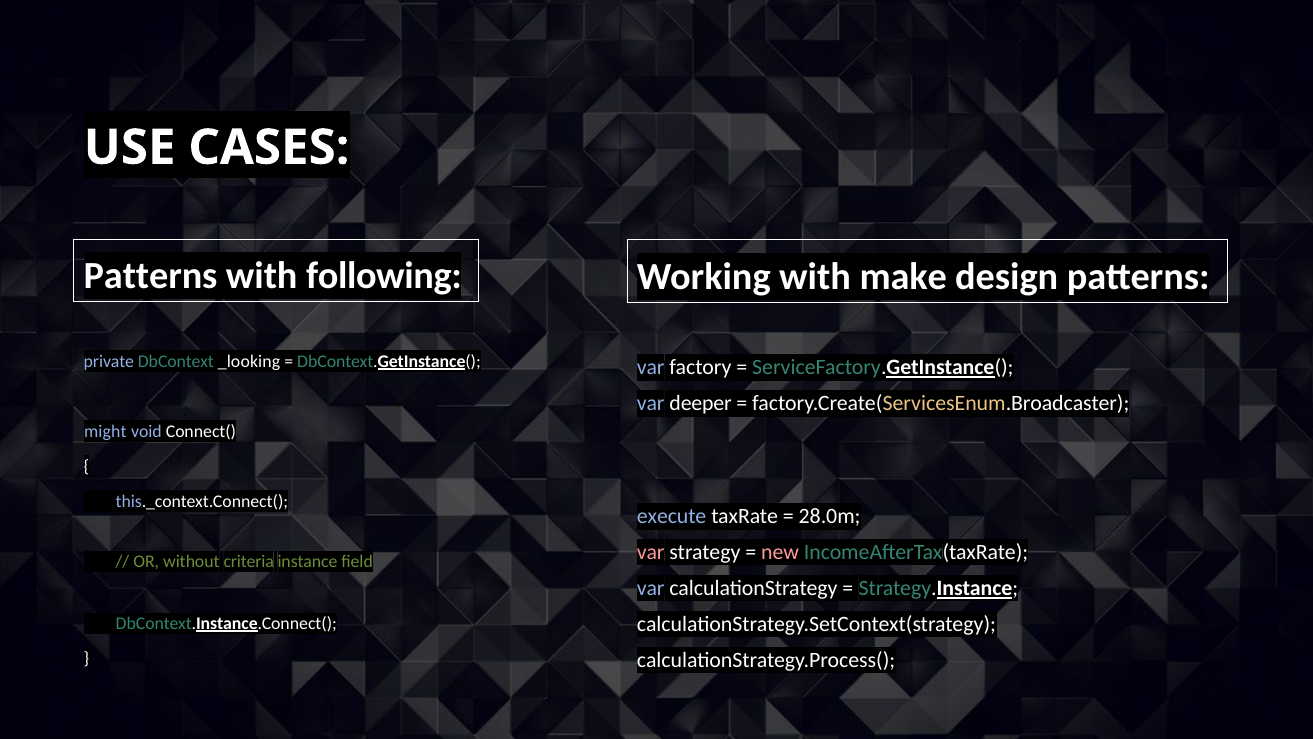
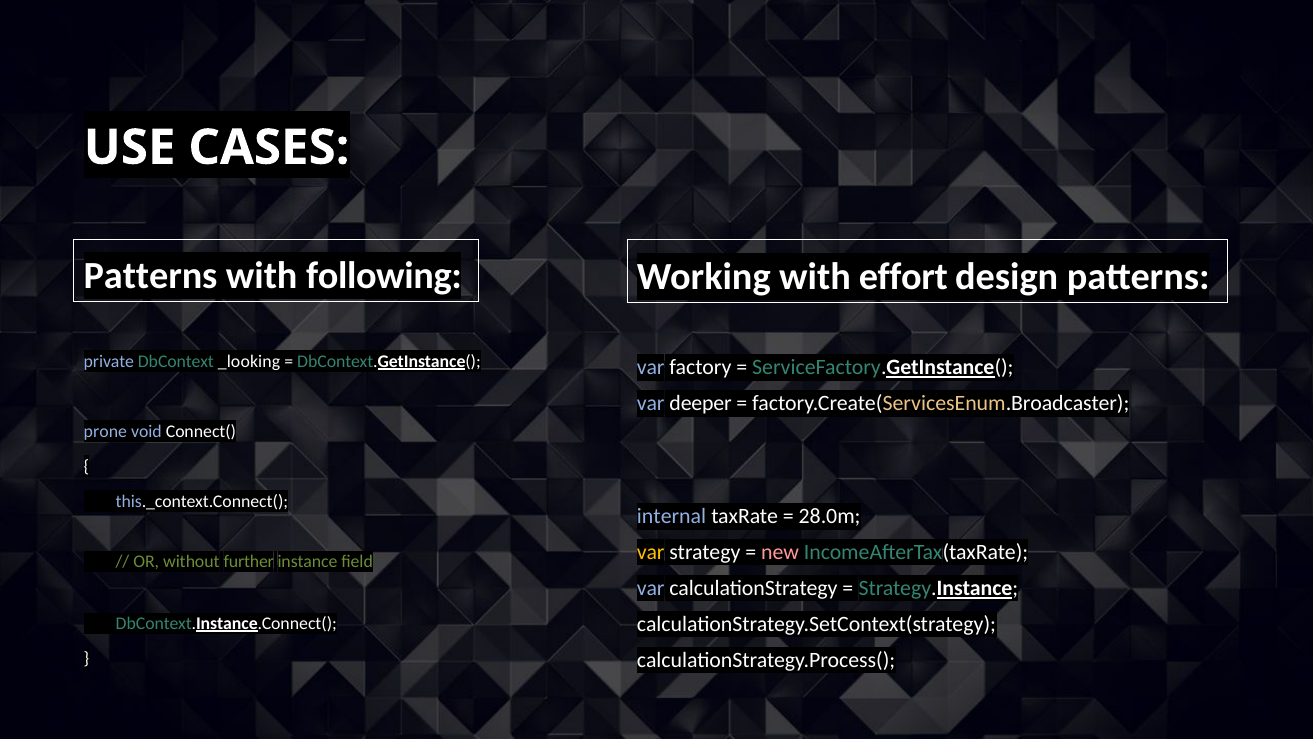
make: make -> effort
might: might -> prone
execute: execute -> internal
var at (651, 552) colour: pink -> yellow
criteria: criteria -> further
